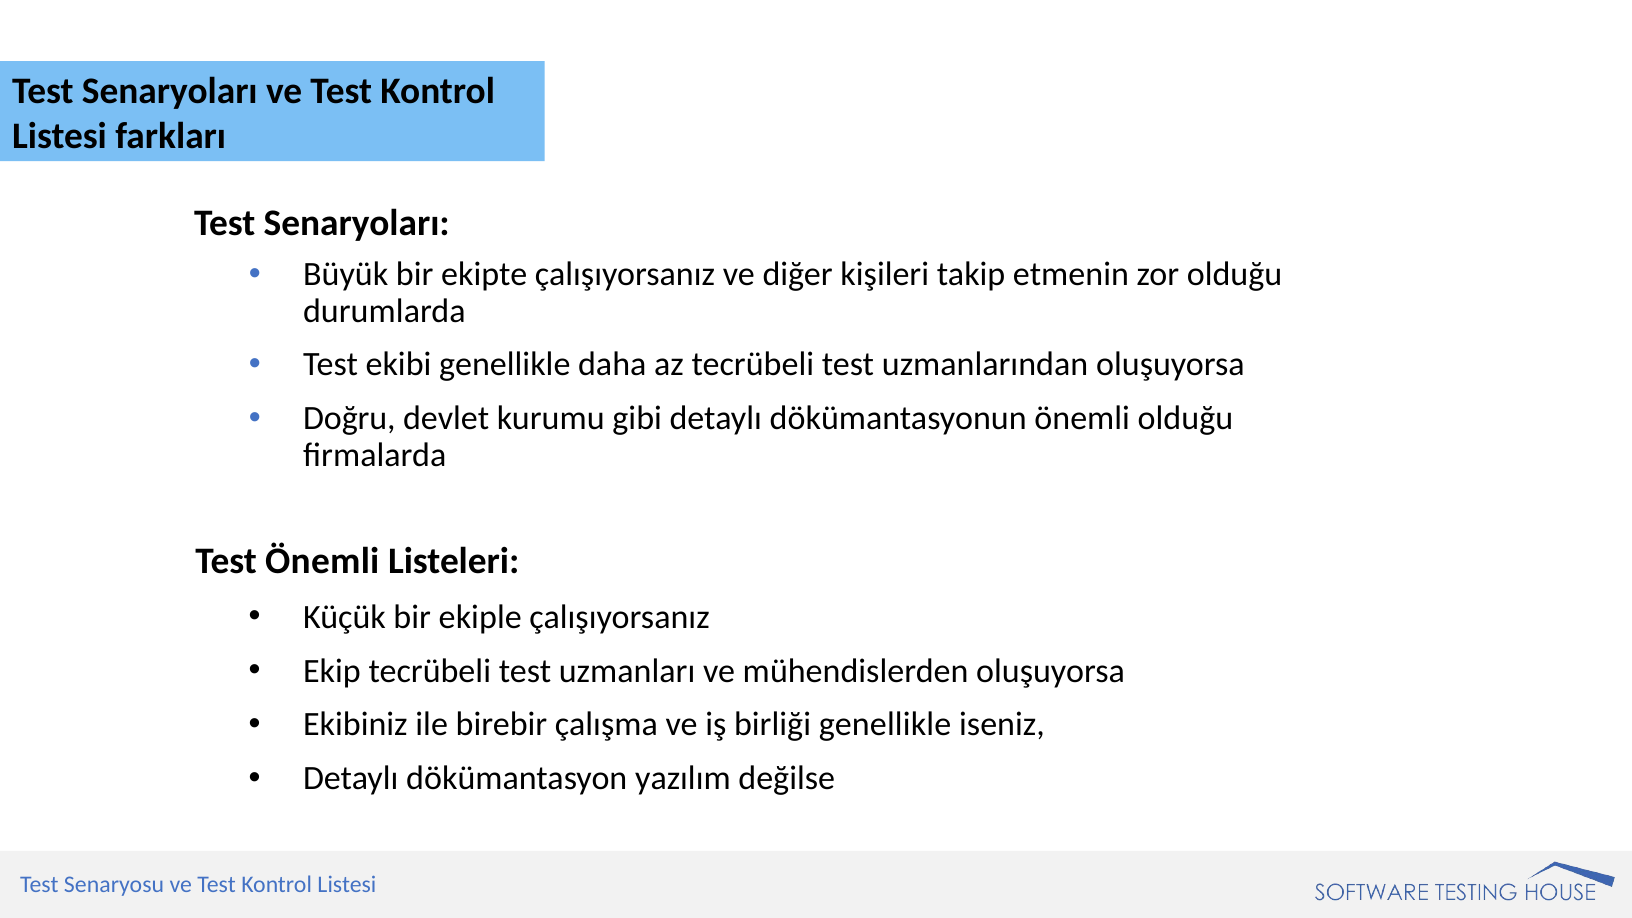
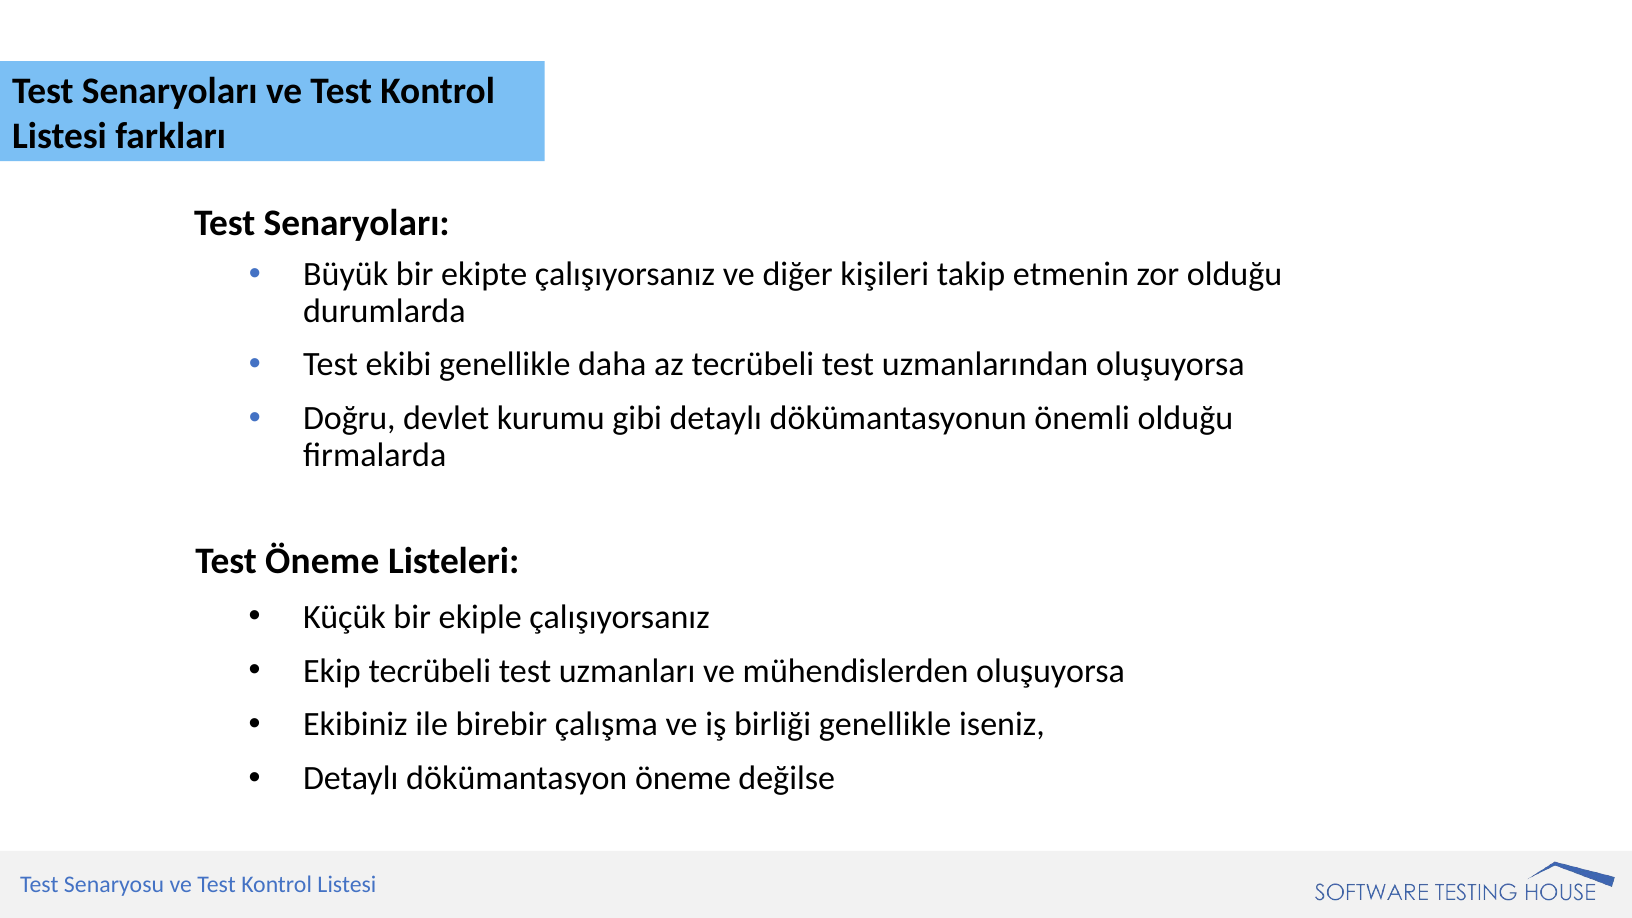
Test Önemli: Önemli -> Öneme
dökümantasyon yazılım: yazılım -> öneme
